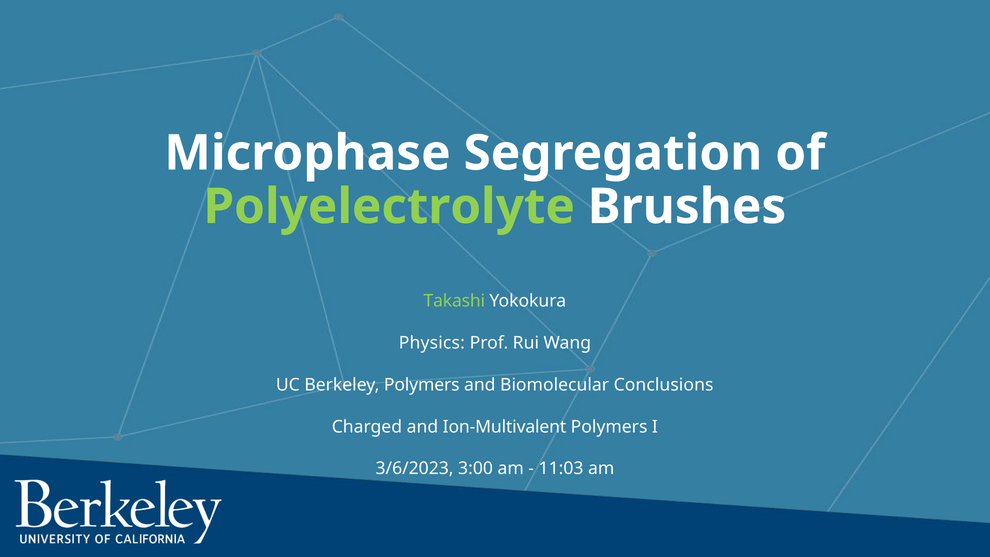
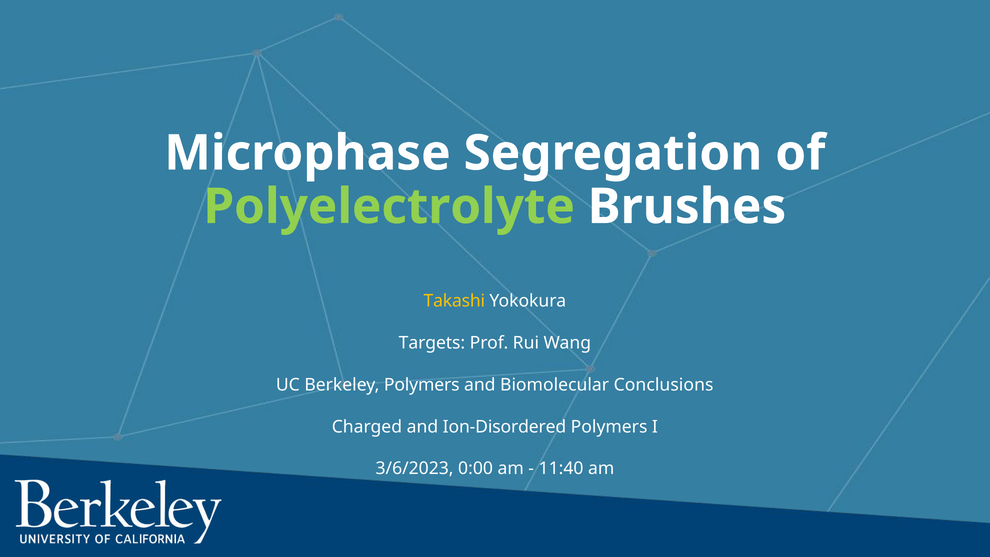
Takashi colour: light green -> yellow
Physics: Physics -> Targets
Ion-Multivalent: Ion-Multivalent -> Ion-Disordered
3:00: 3:00 -> 0:00
11:03: 11:03 -> 11:40
